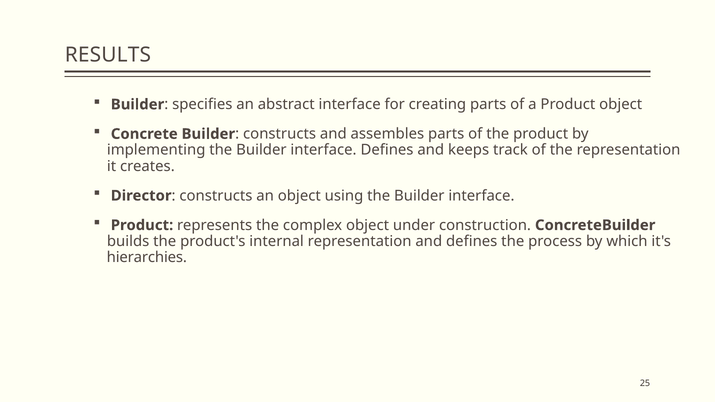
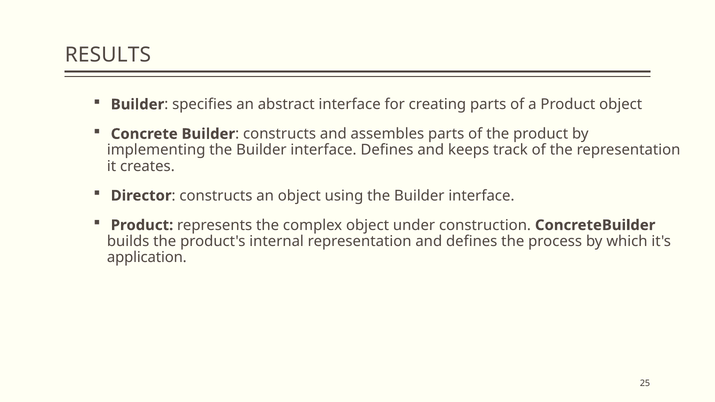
hierarchies: hierarchies -> application
